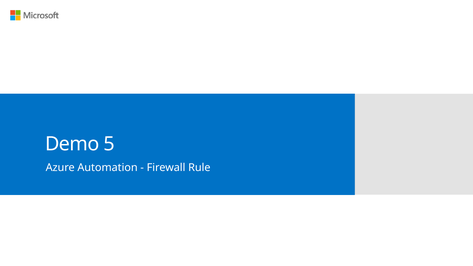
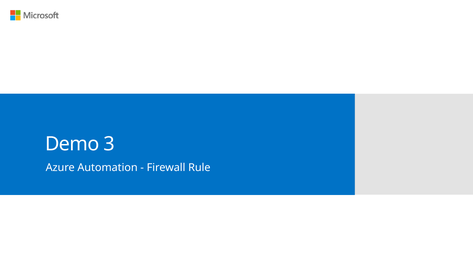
5: 5 -> 3
